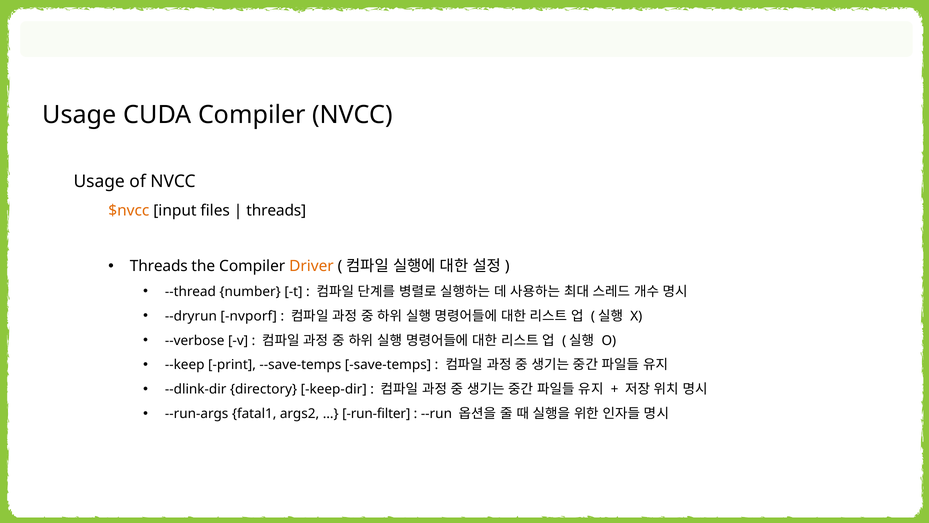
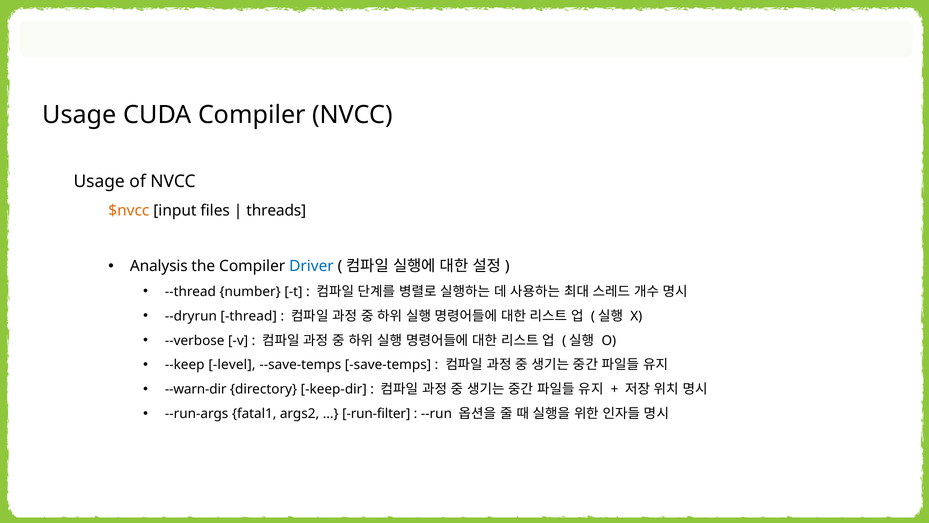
Threads at (159, 266): Threads -> Analysis
Driver colour: orange -> blue
nvporf: nvporf -> thread
print: print -> level
--dlink-dir: --dlink-dir -> --warn-dir
